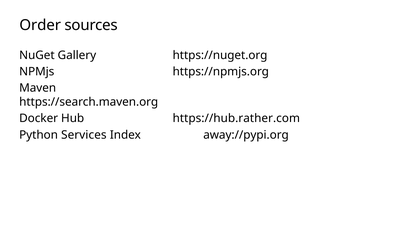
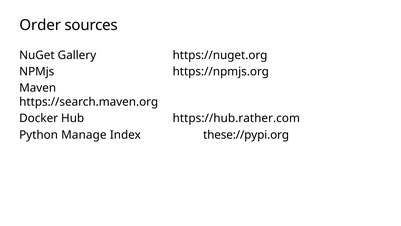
Services: Services -> Manage
away://pypi.org: away://pypi.org -> these://pypi.org
